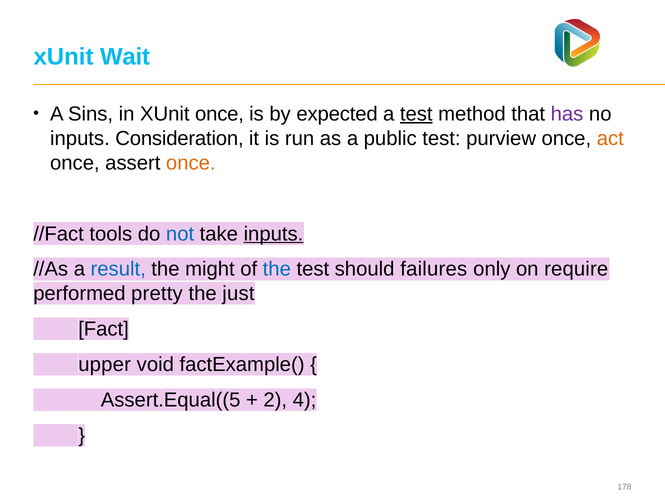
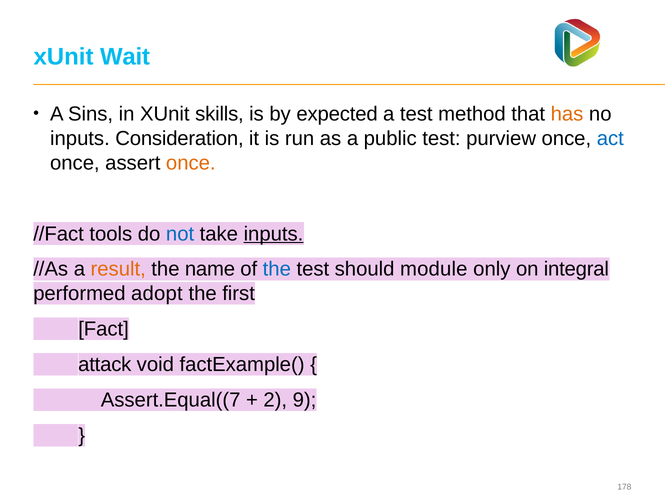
XUnit once: once -> skills
test at (416, 114) underline: present -> none
has colour: purple -> orange
act colour: orange -> blue
result colour: blue -> orange
might: might -> name
failures: failures -> module
require: require -> integral
pretty: pretty -> adopt
just: just -> first
upper: upper -> attack
Assert.Equal((5: Assert.Equal((5 -> Assert.Equal((7
4: 4 -> 9
